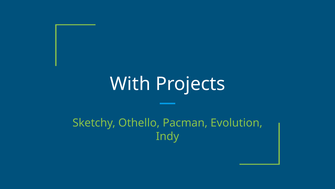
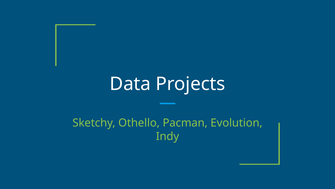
With: With -> Data
